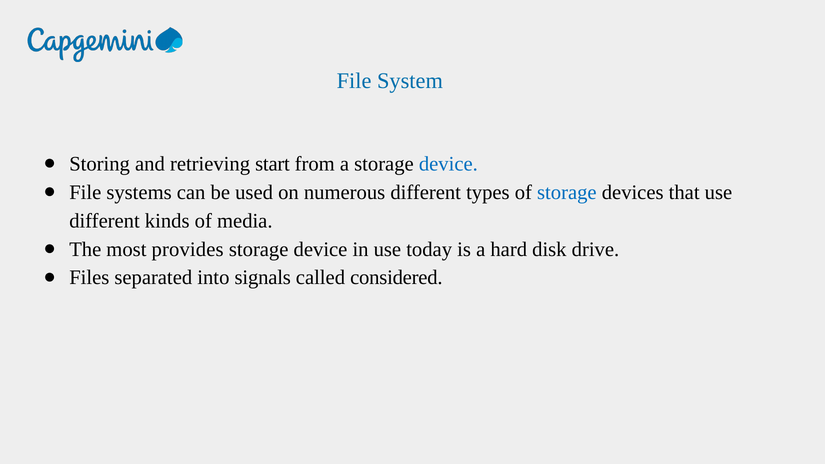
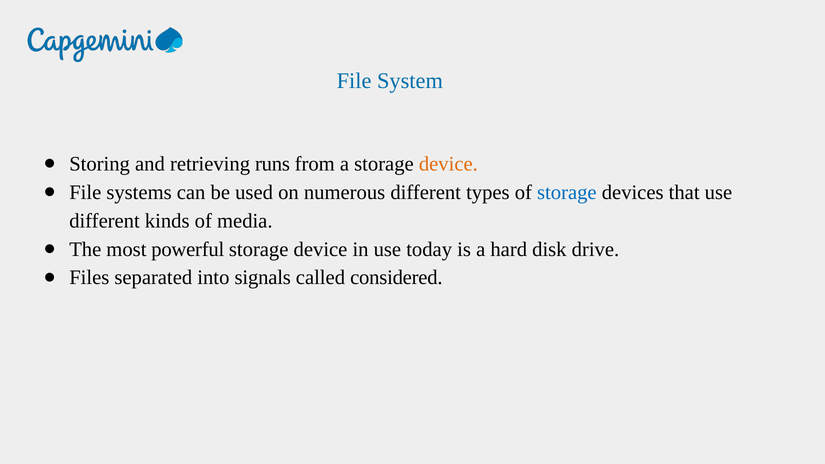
start: start -> runs
device at (448, 164) colour: blue -> orange
provides: provides -> powerful
